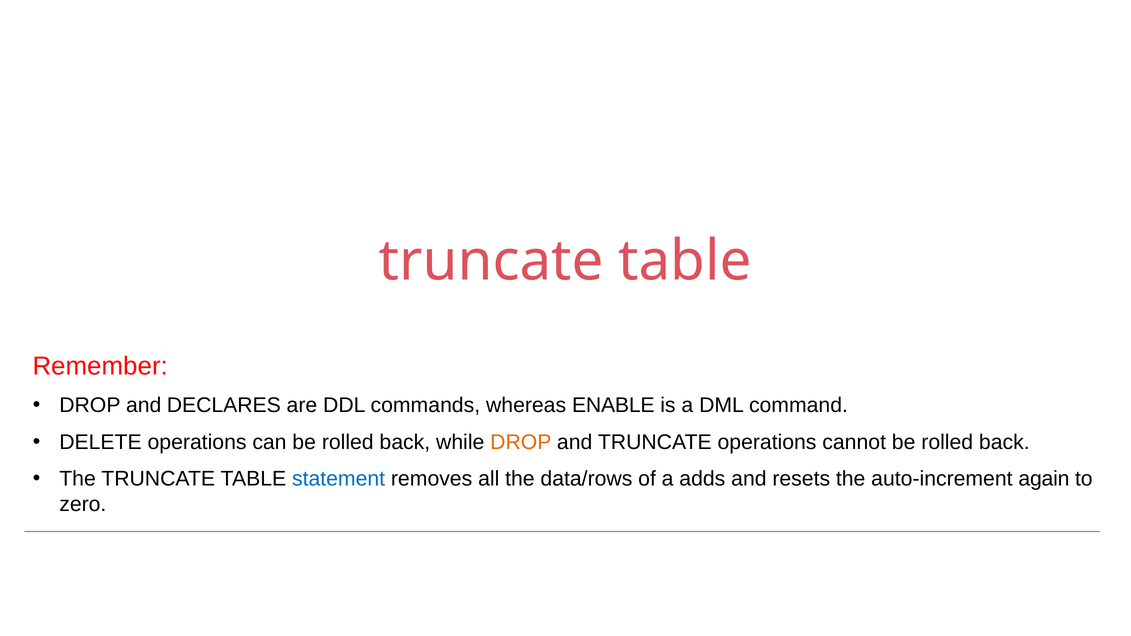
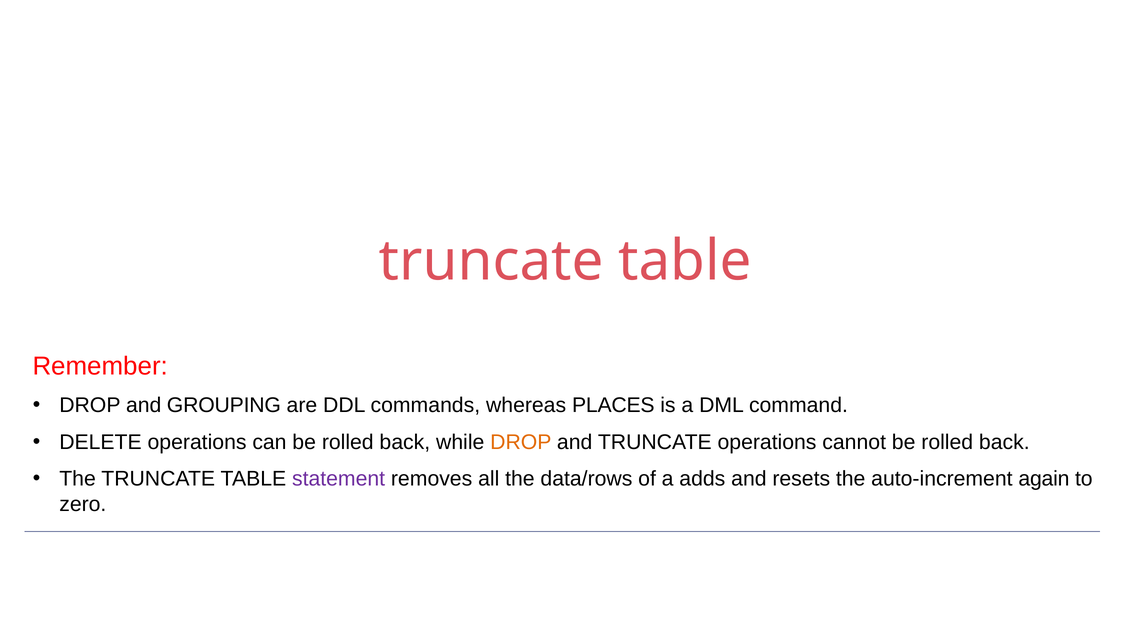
DECLARES: DECLARES -> GROUPING
ENABLE: ENABLE -> PLACES
statement colour: blue -> purple
